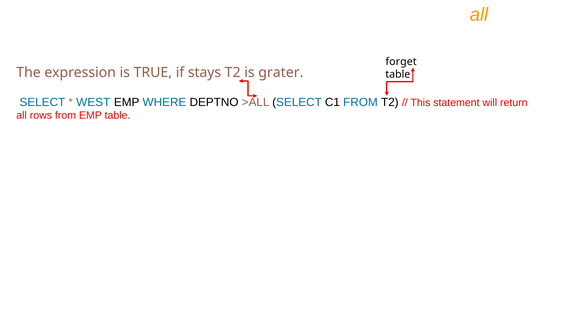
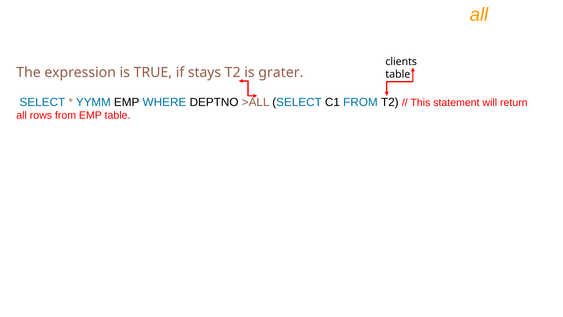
forget: forget -> clients
WEST: WEST -> YYMM
